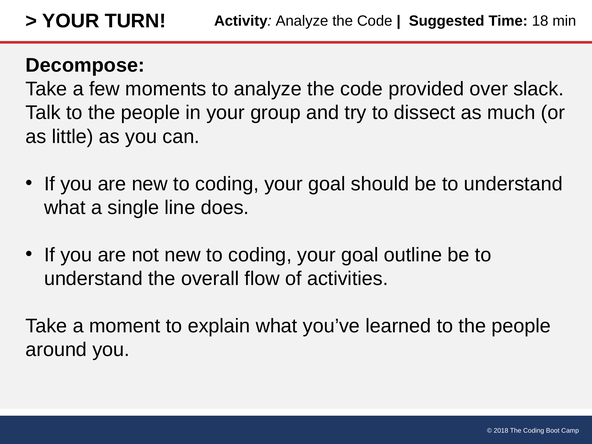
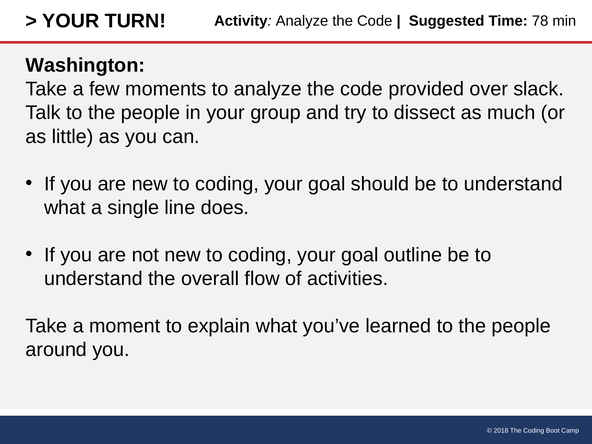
18: 18 -> 78
Decompose: Decompose -> Washington
